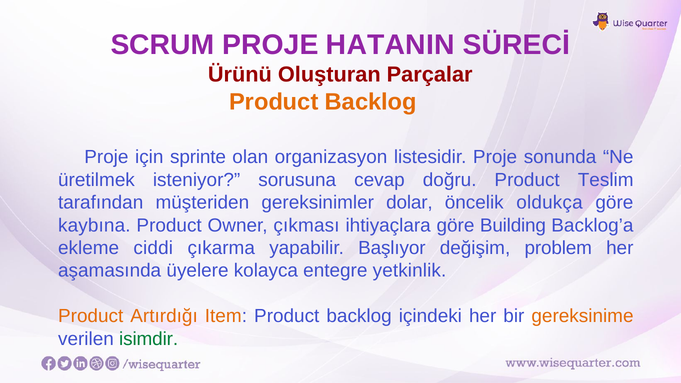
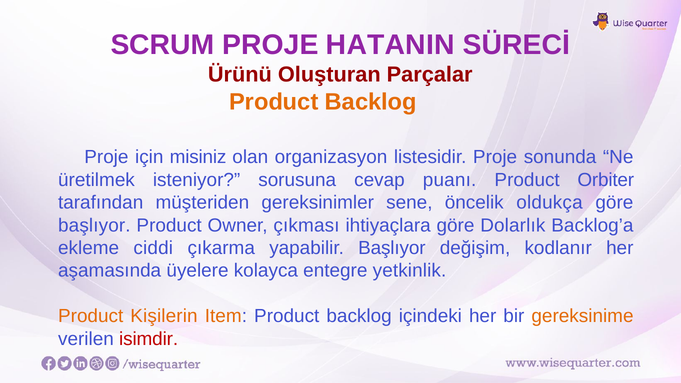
sprinte: sprinte -> misiniz
doğru: doğru -> puanı
Teslim: Teslim -> Orbiter
dolar: dolar -> sene
kaybına at (94, 225): kaybına -> başlıyor
Building: Building -> Dolarlık
problem: problem -> kodlanır
Artırdığı: Artırdığı -> Kişilerin
isimdir colour: green -> red
